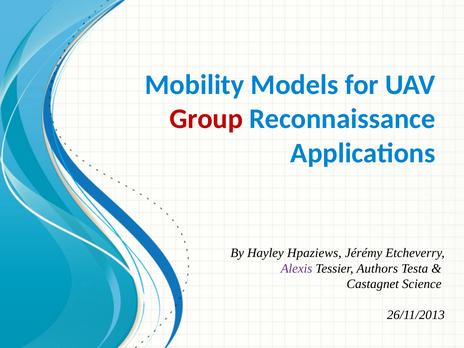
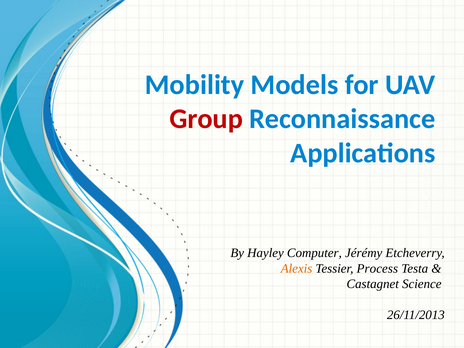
Hpaziews: Hpaziews -> Computer
Alexis colour: purple -> orange
Authors: Authors -> Process
